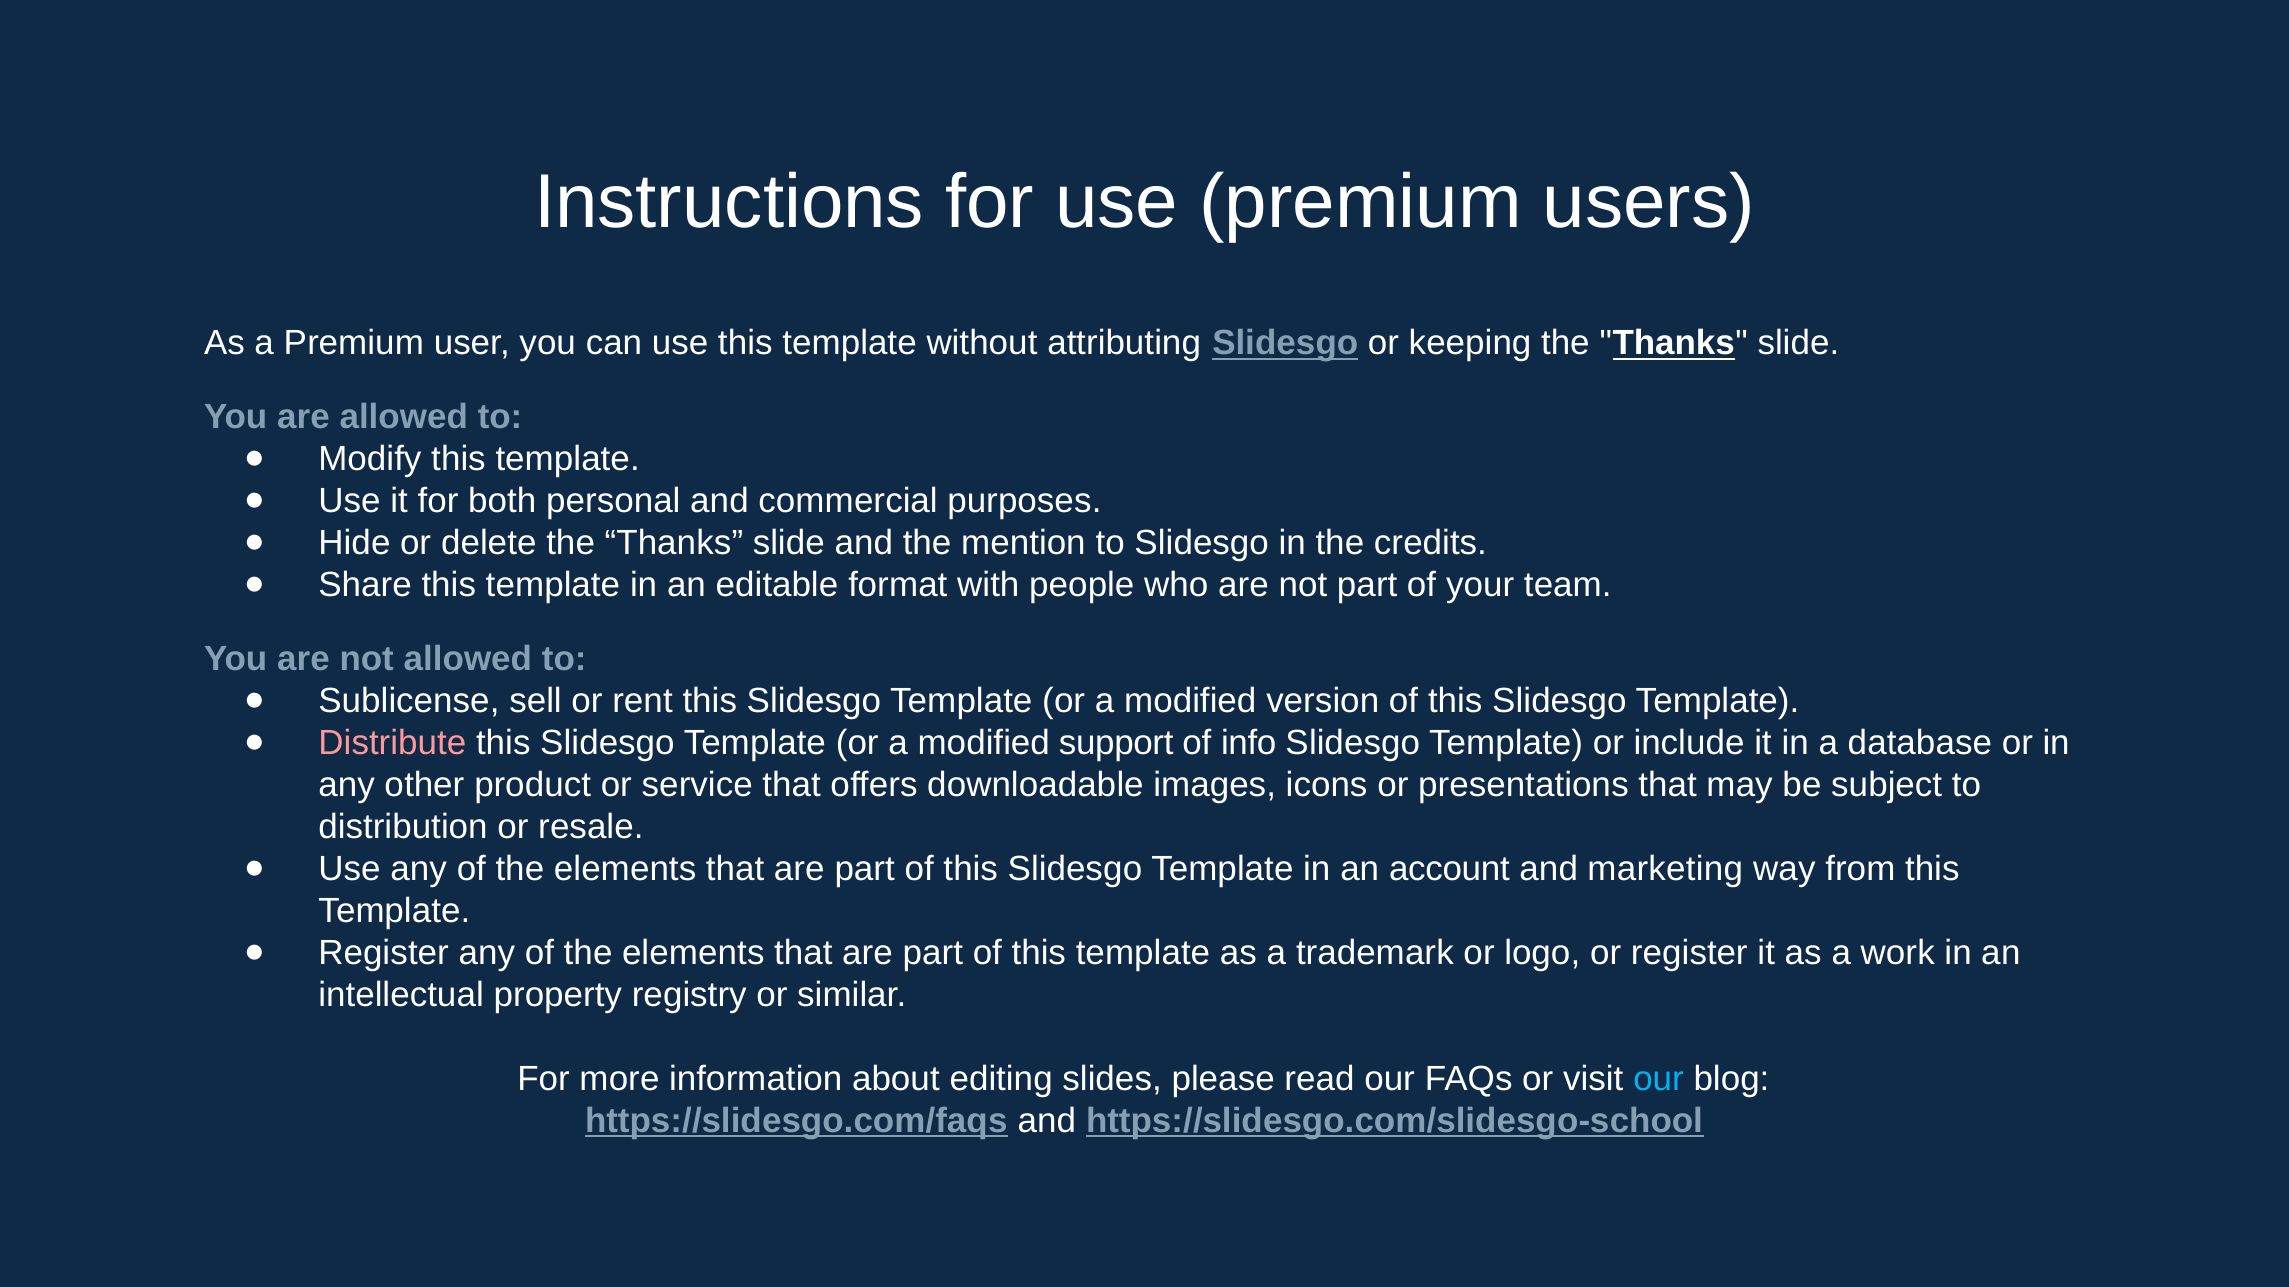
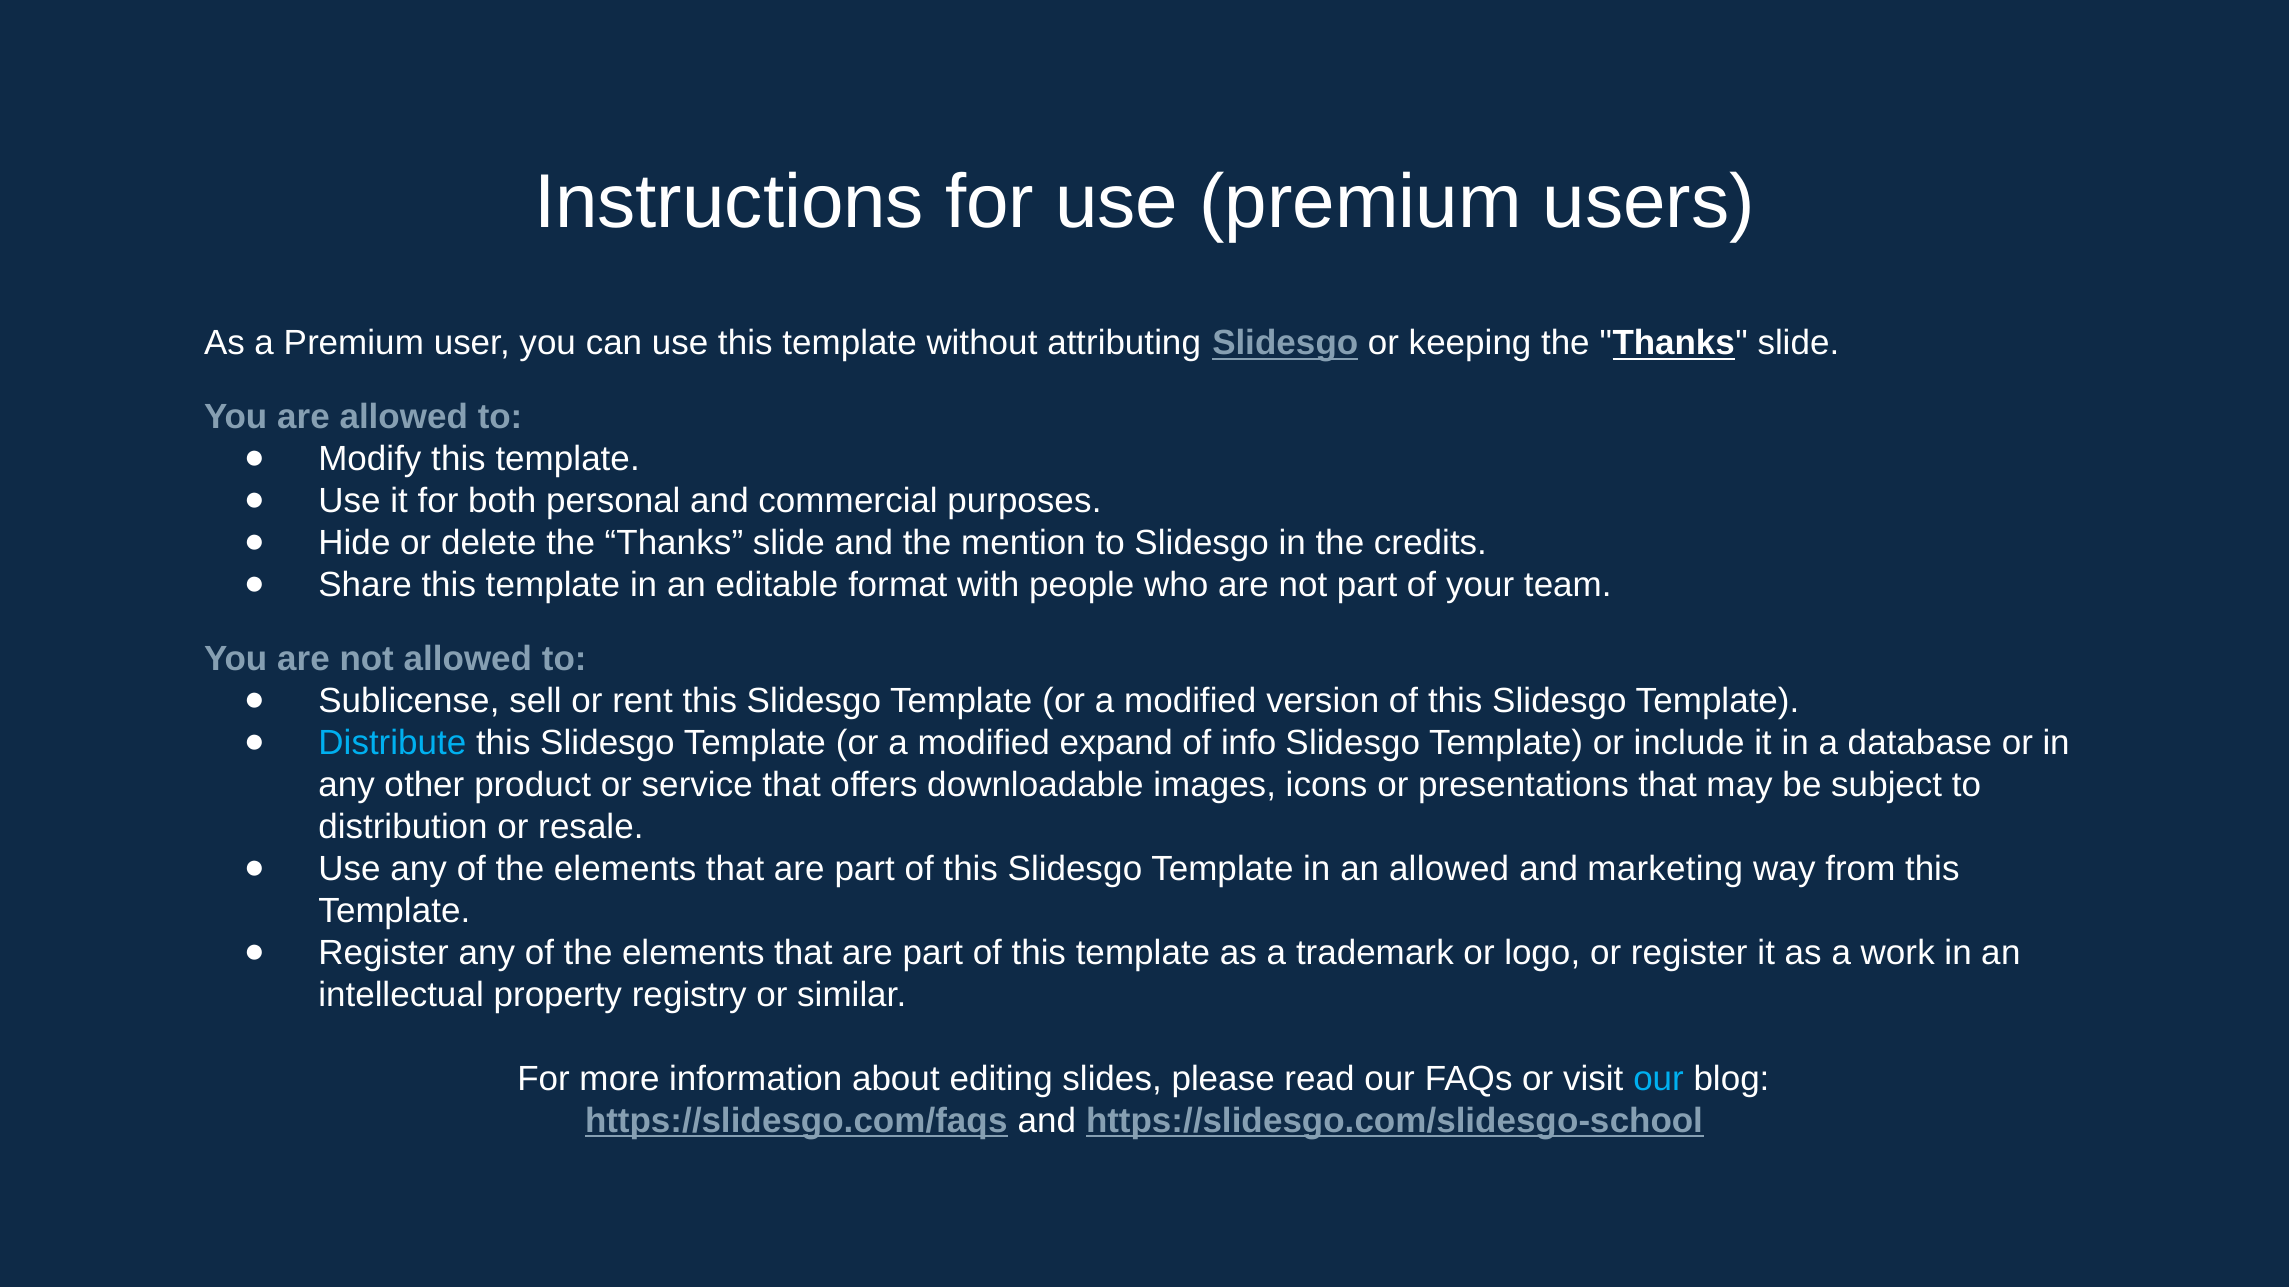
Distribute colour: pink -> light blue
support: support -> expand
an account: account -> allowed
